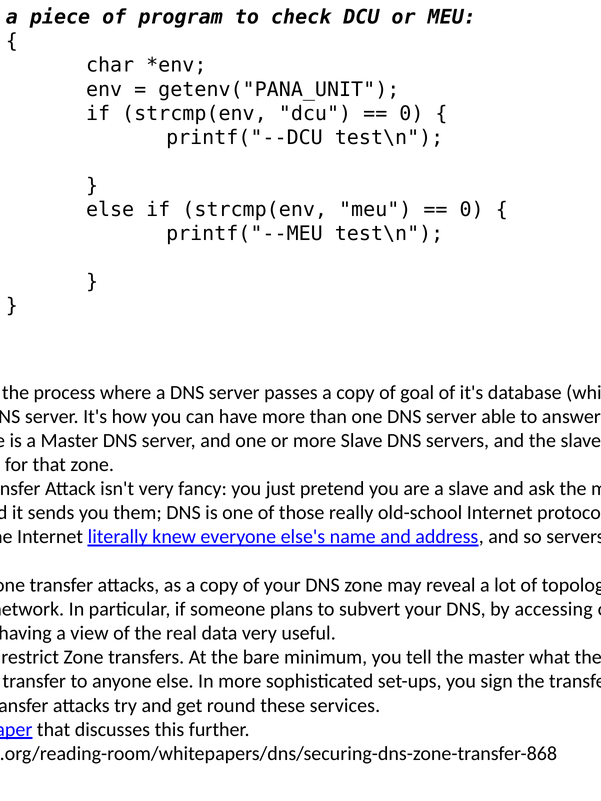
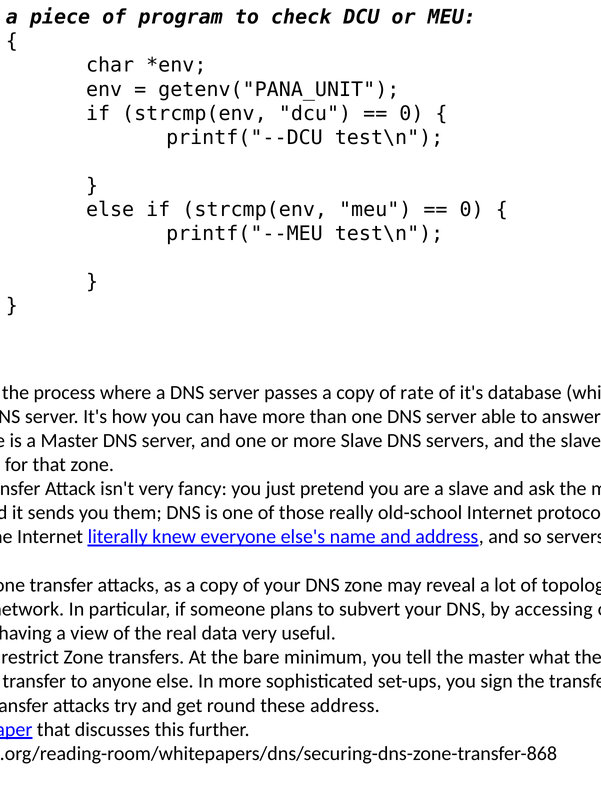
goal: goal -> rate
these services: services -> address
